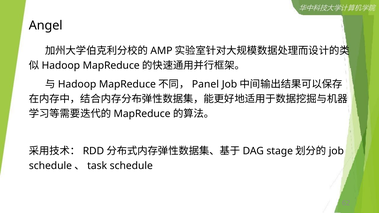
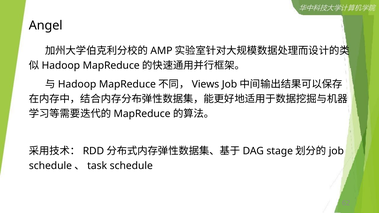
Panel: Panel -> Views
